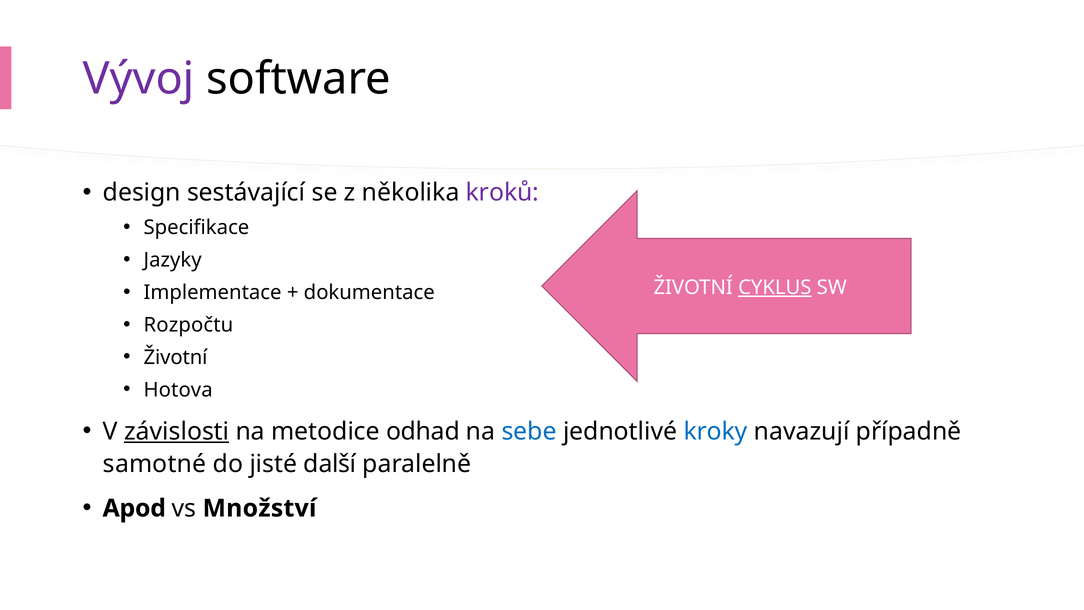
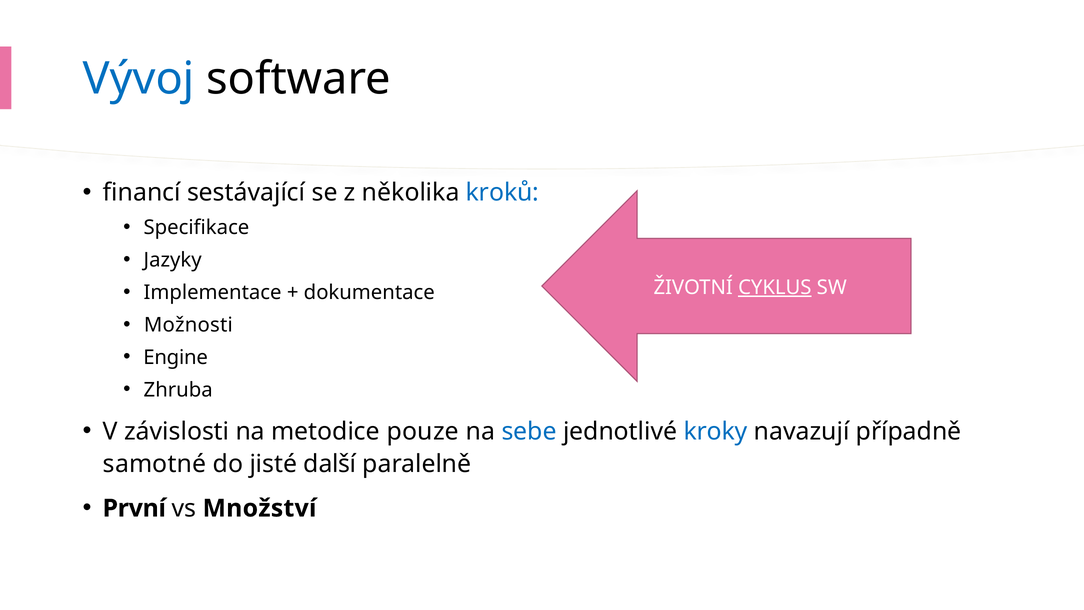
Vývoj colour: purple -> blue
design: design -> financí
kroků colour: purple -> blue
Rozpočtu: Rozpočtu -> Možnosti
Životní at (176, 357): Životní -> Engine
Hotova: Hotova -> Zhruba
závislosti underline: present -> none
odhad: odhad -> pouze
Apod: Apod -> První
